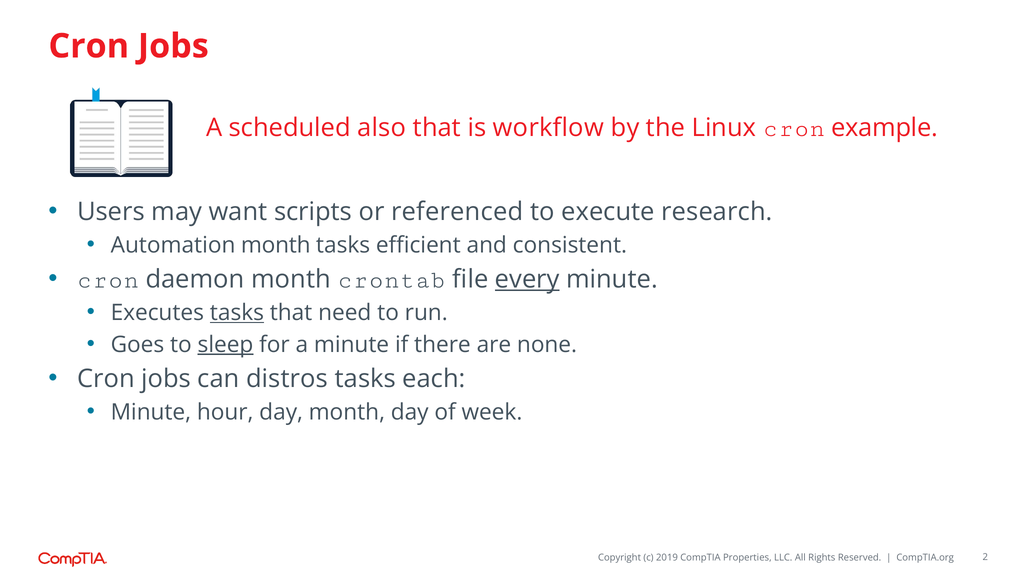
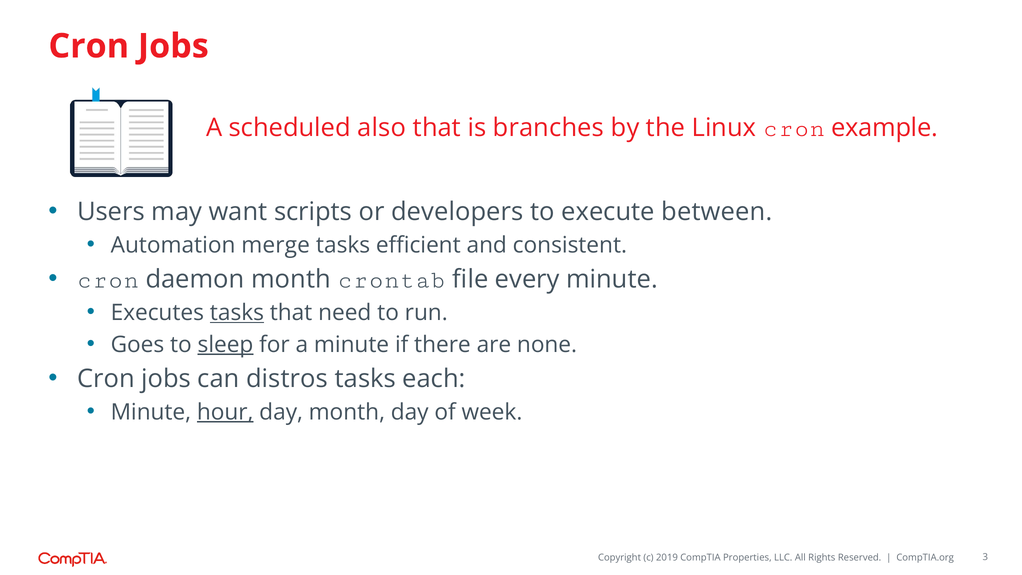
workflow: workflow -> branches
referenced: referenced -> developers
research: research -> between
Automation month: month -> merge
every underline: present -> none
hour underline: none -> present
2: 2 -> 3
